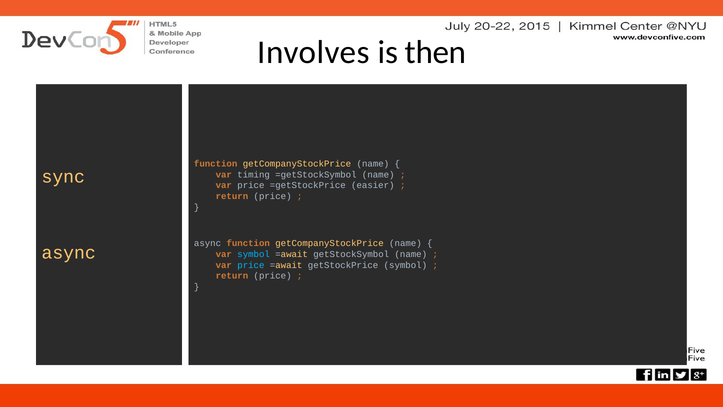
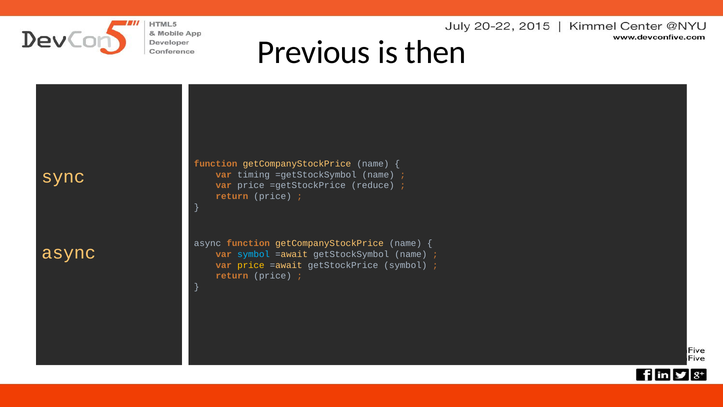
Involves: Involves -> Previous
easier: easier -> reduce
price at (251, 265) colour: light blue -> yellow
